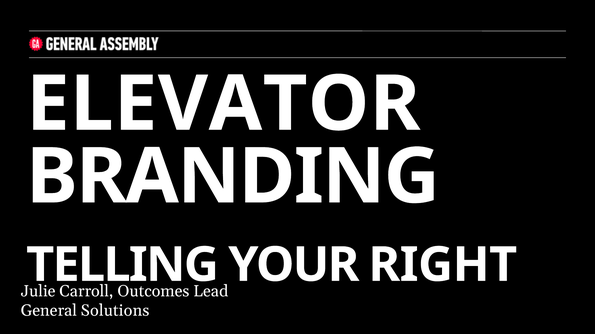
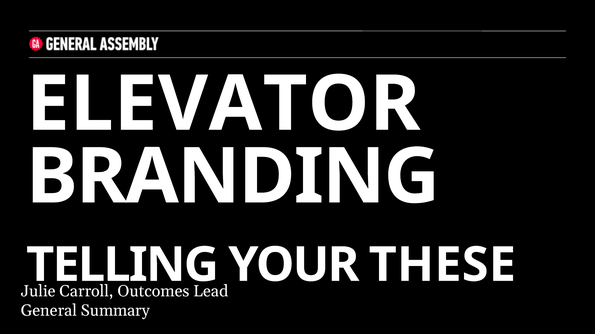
RIGHT: RIGHT -> THESE
Solutions: Solutions -> Summary
